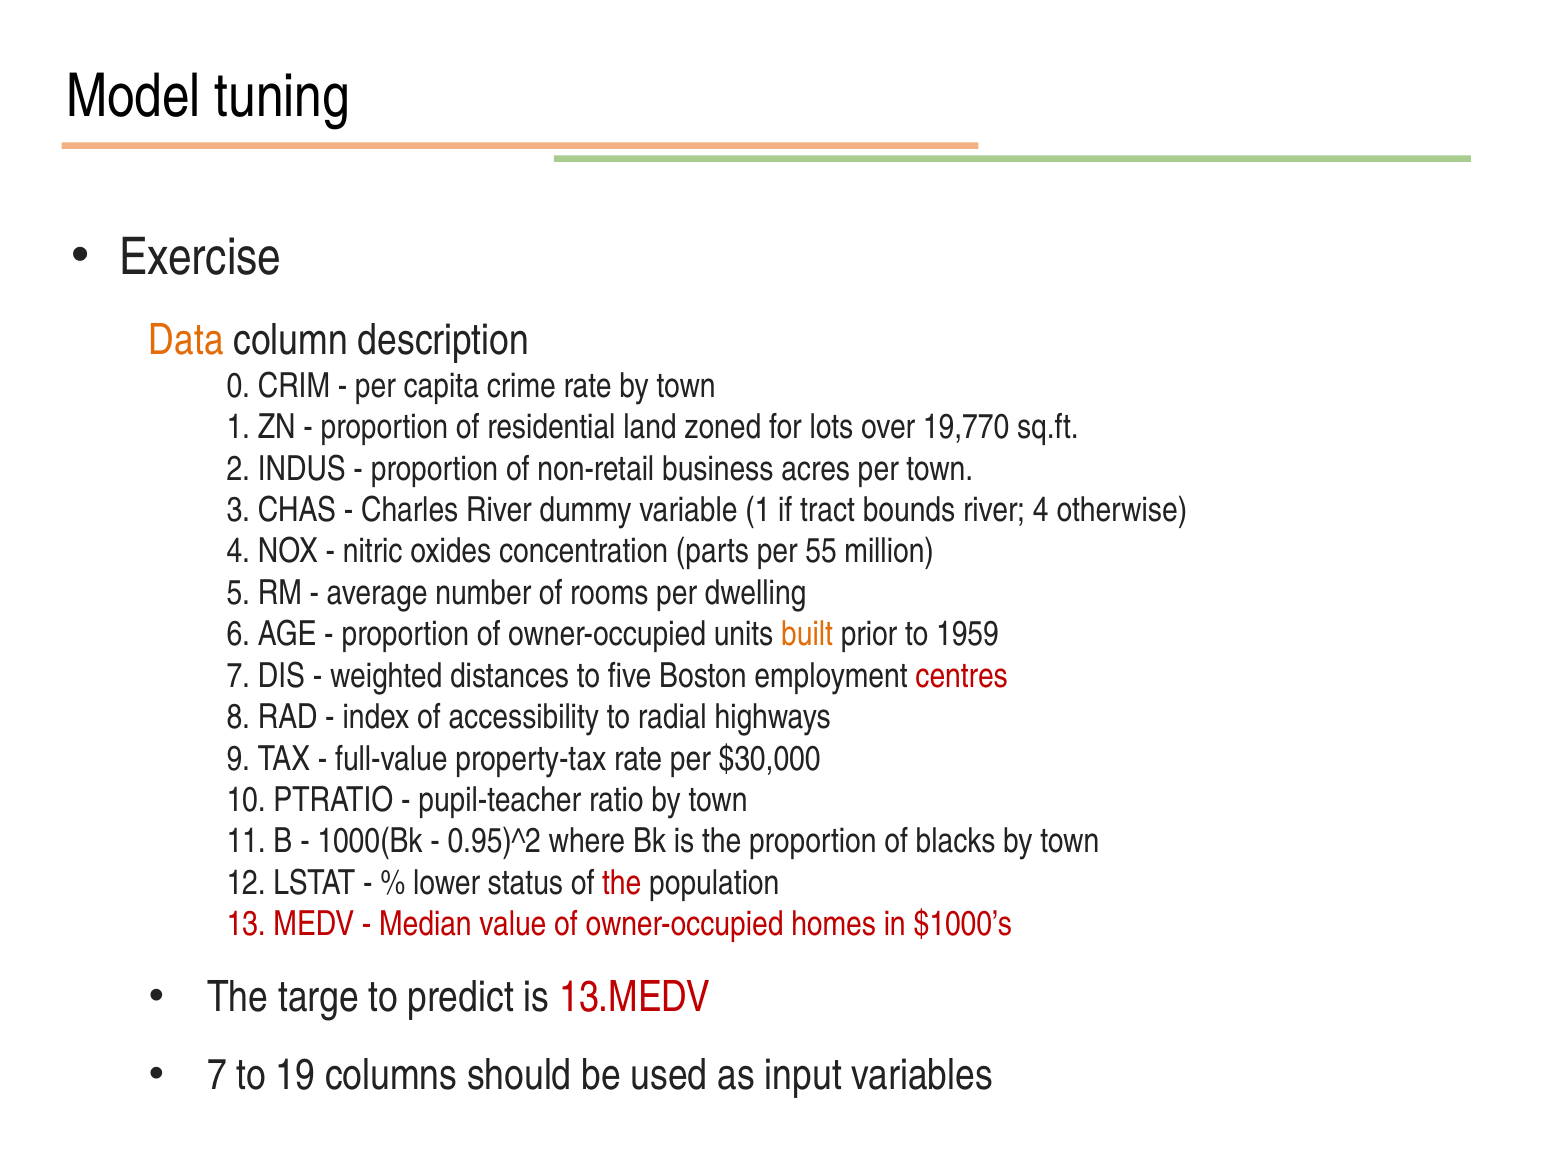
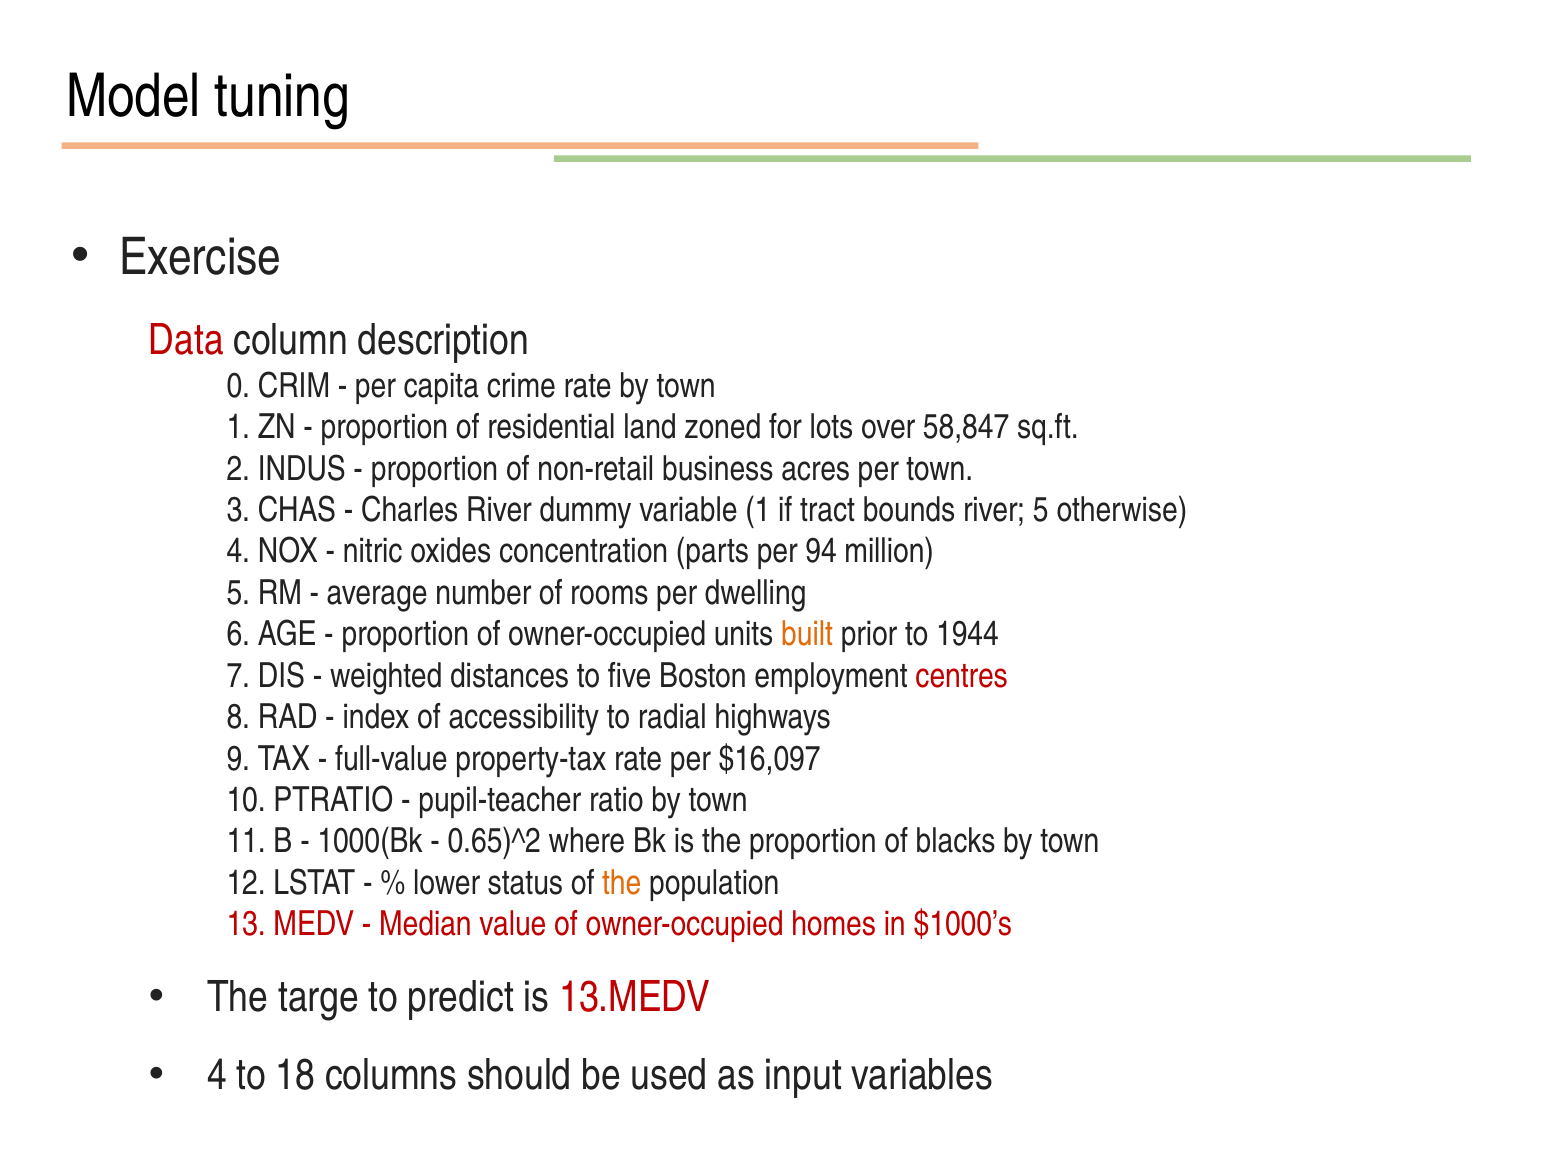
Data colour: orange -> red
19,770: 19,770 -> 58,847
river 4: 4 -> 5
55: 55 -> 94
1959: 1959 -> 1944
$30,000: $30,000 -> $16,097
0.95)^2: 0.95)^2 -> 0.65)^2
the at (622, 883) colour: red -> orange
7 at (217, 1076): 7 -> 4
19: 19 -> 18
